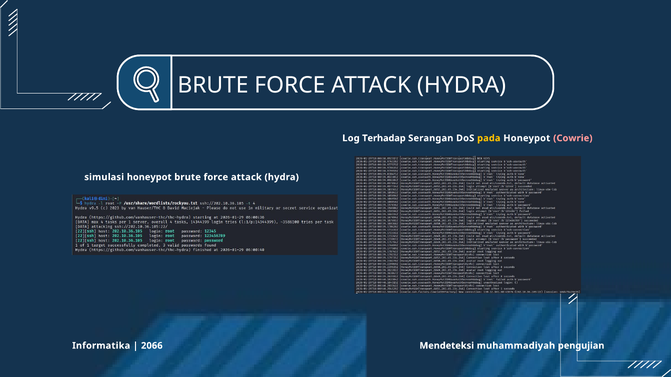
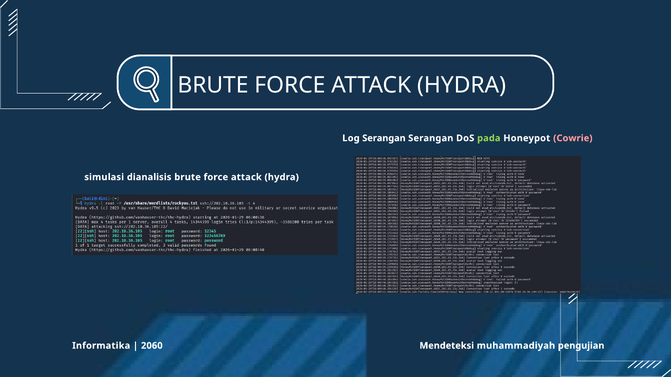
Log Terhadap: Terhadap -> Serangan
pada colour: yellow -> light green
simulasi honeypot: honeypot -> dianalisis
2066: 2066 -> 2060
